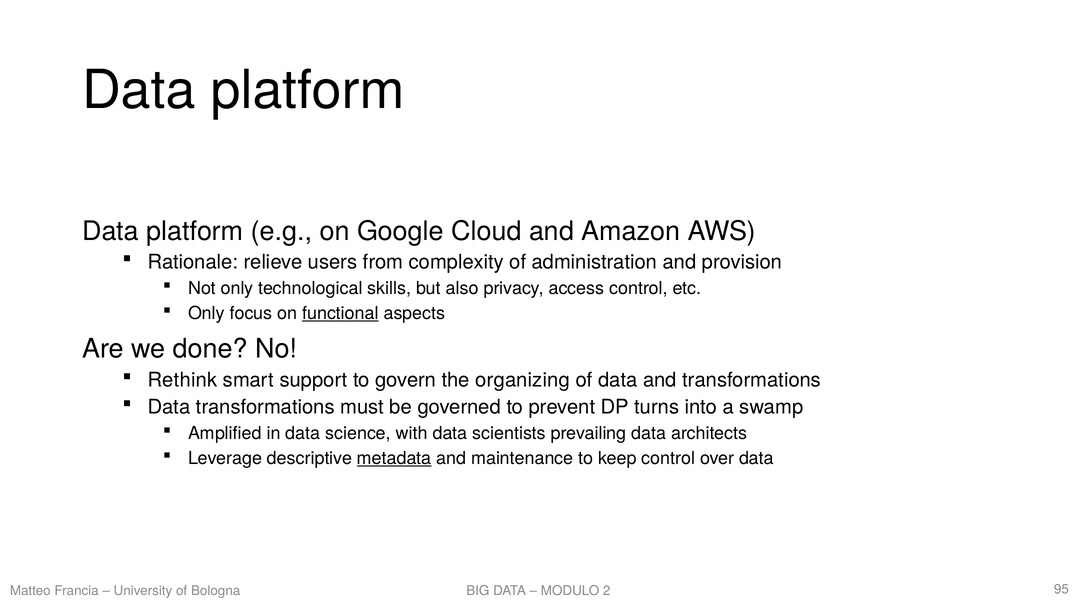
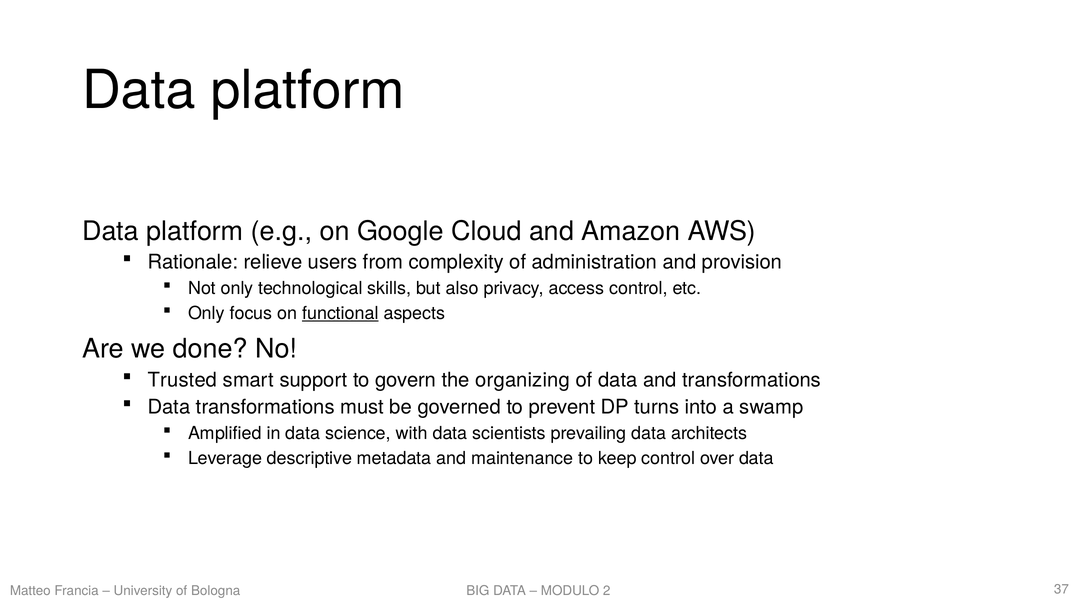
Rethink: Rethink -> Trusted
metadata underline: present -> none
95: 95 -> 37
